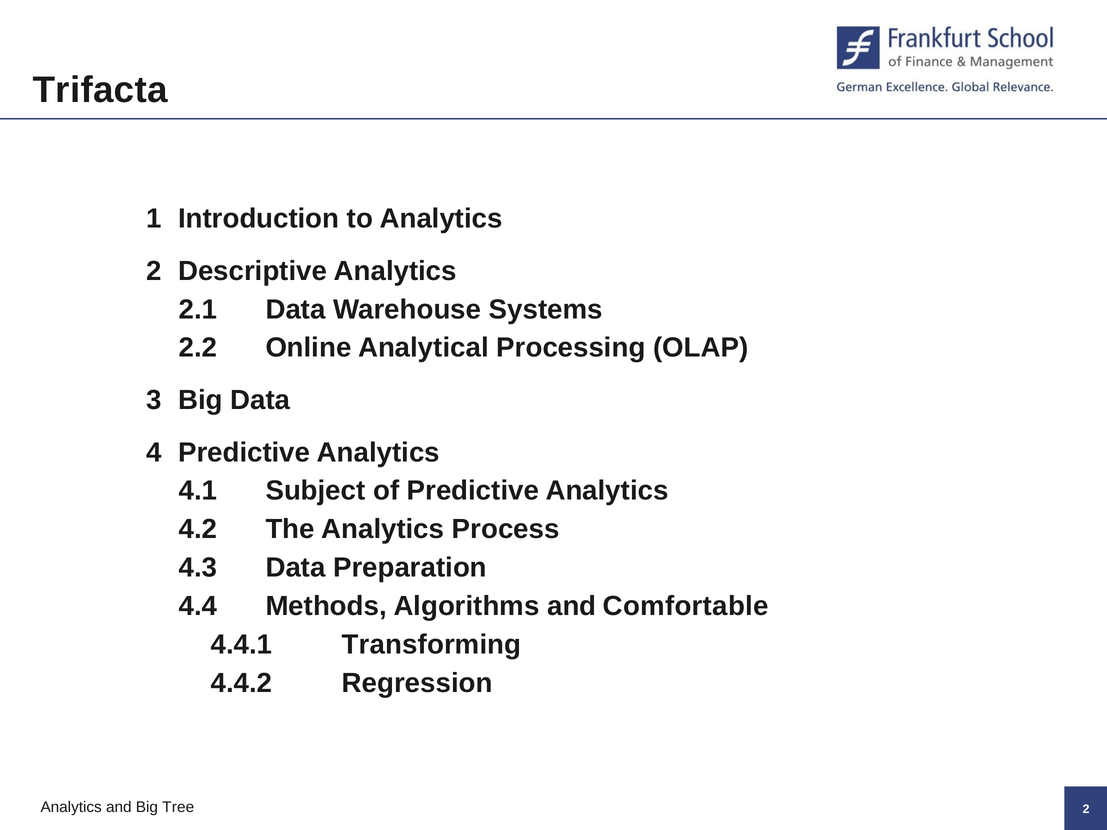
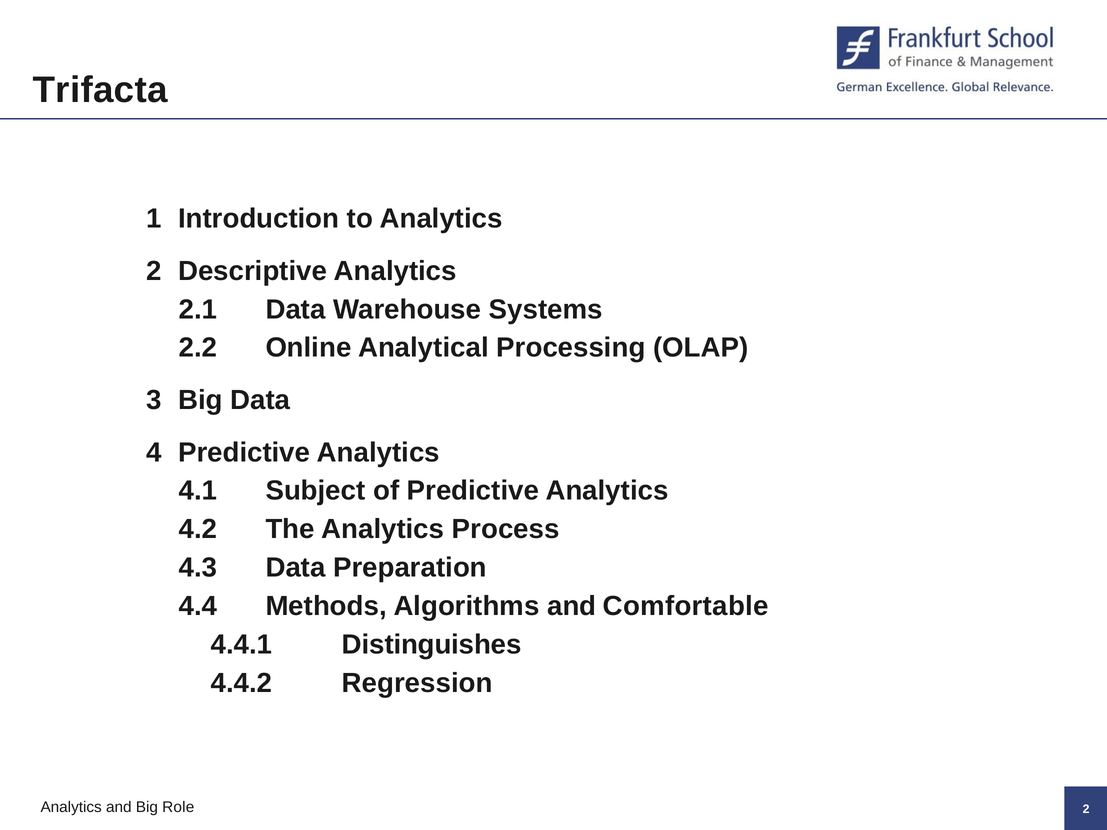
Transforming: Transforming -> Distinguishes
Tree: Tree -> Role
